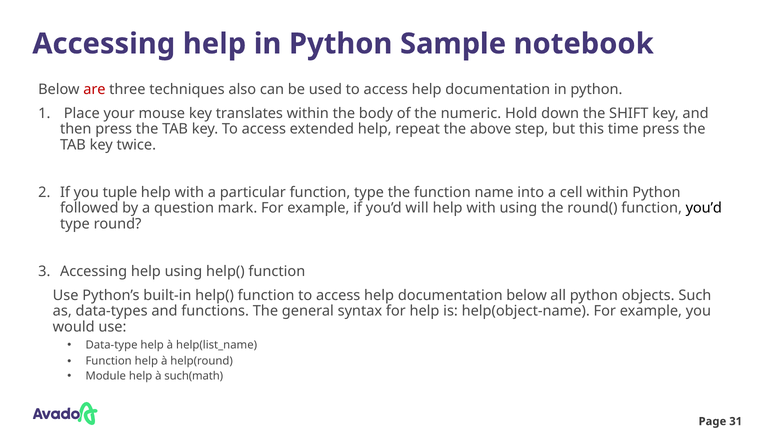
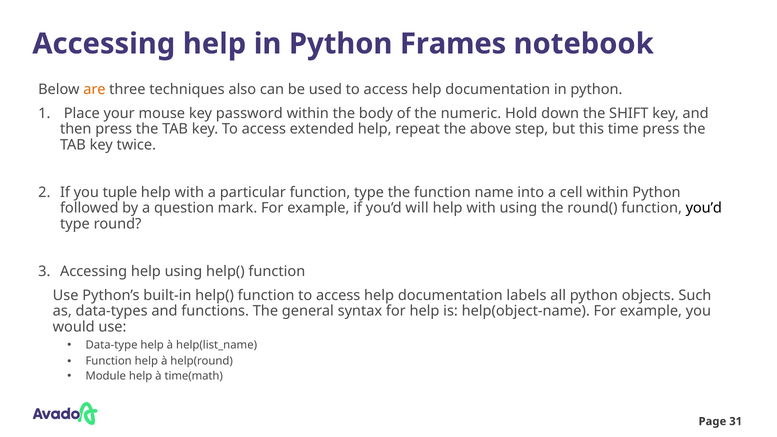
Sample: Sample -> Frames
are colour: red -> orange
translates: translates -> password
documentation below: below -> labels
such(math: such(math -> time(math
